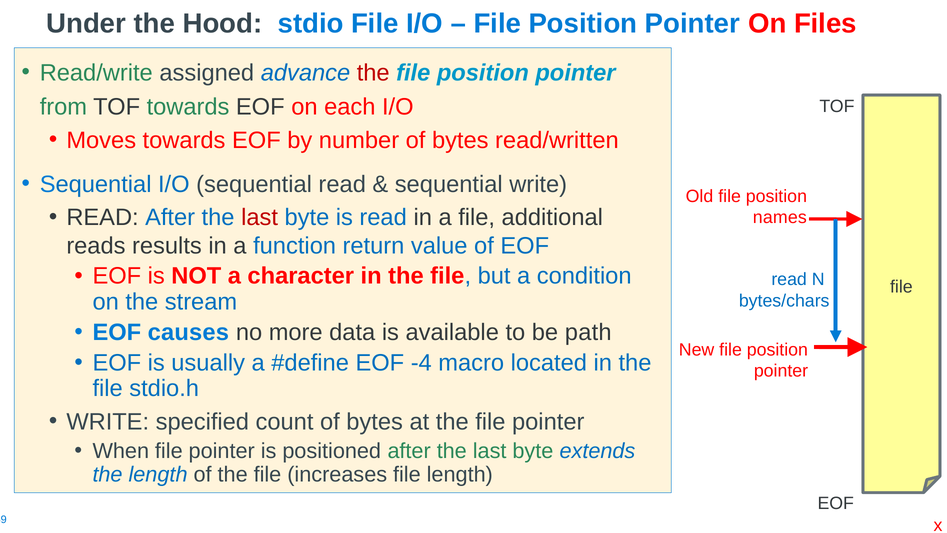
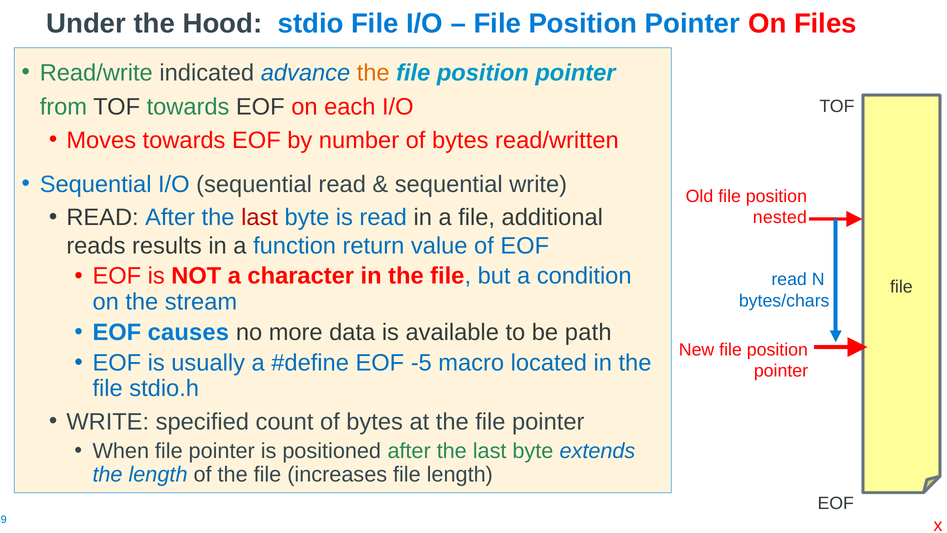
assigned: assigned -> indicated
the at (373, 73) colour: red -> orange
names: names -> nested
-4: -4 -> -5
